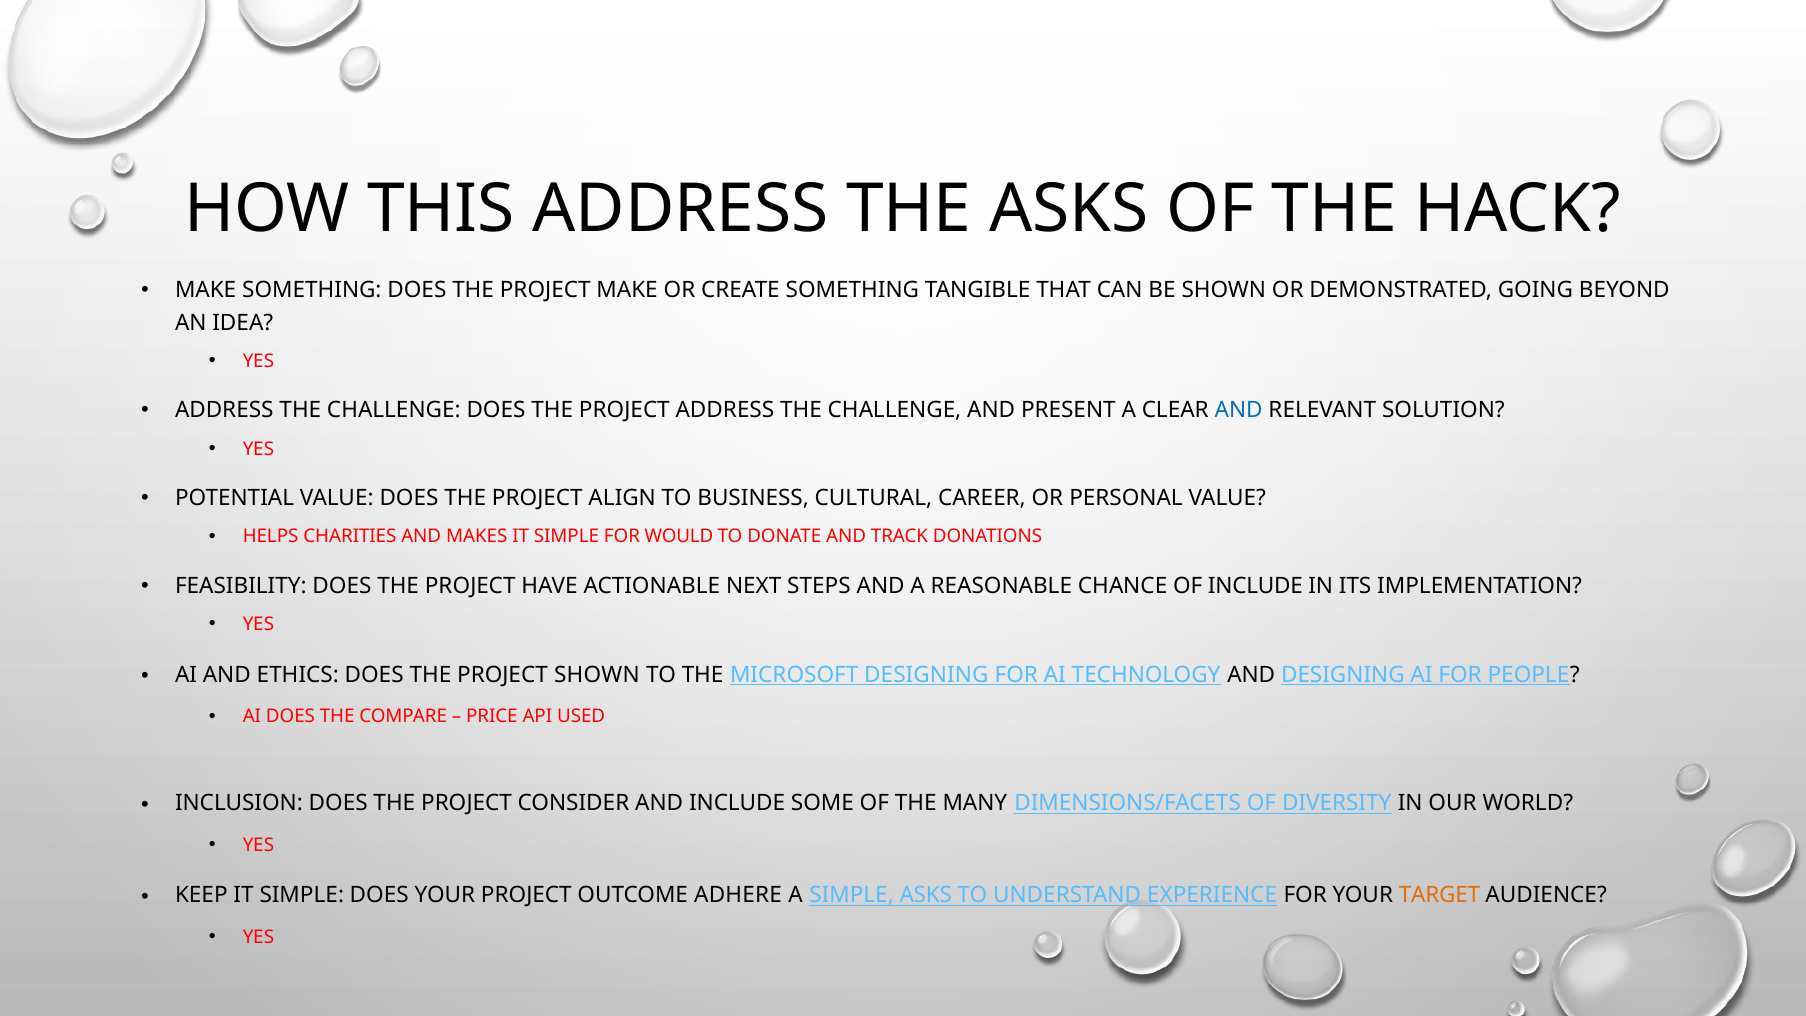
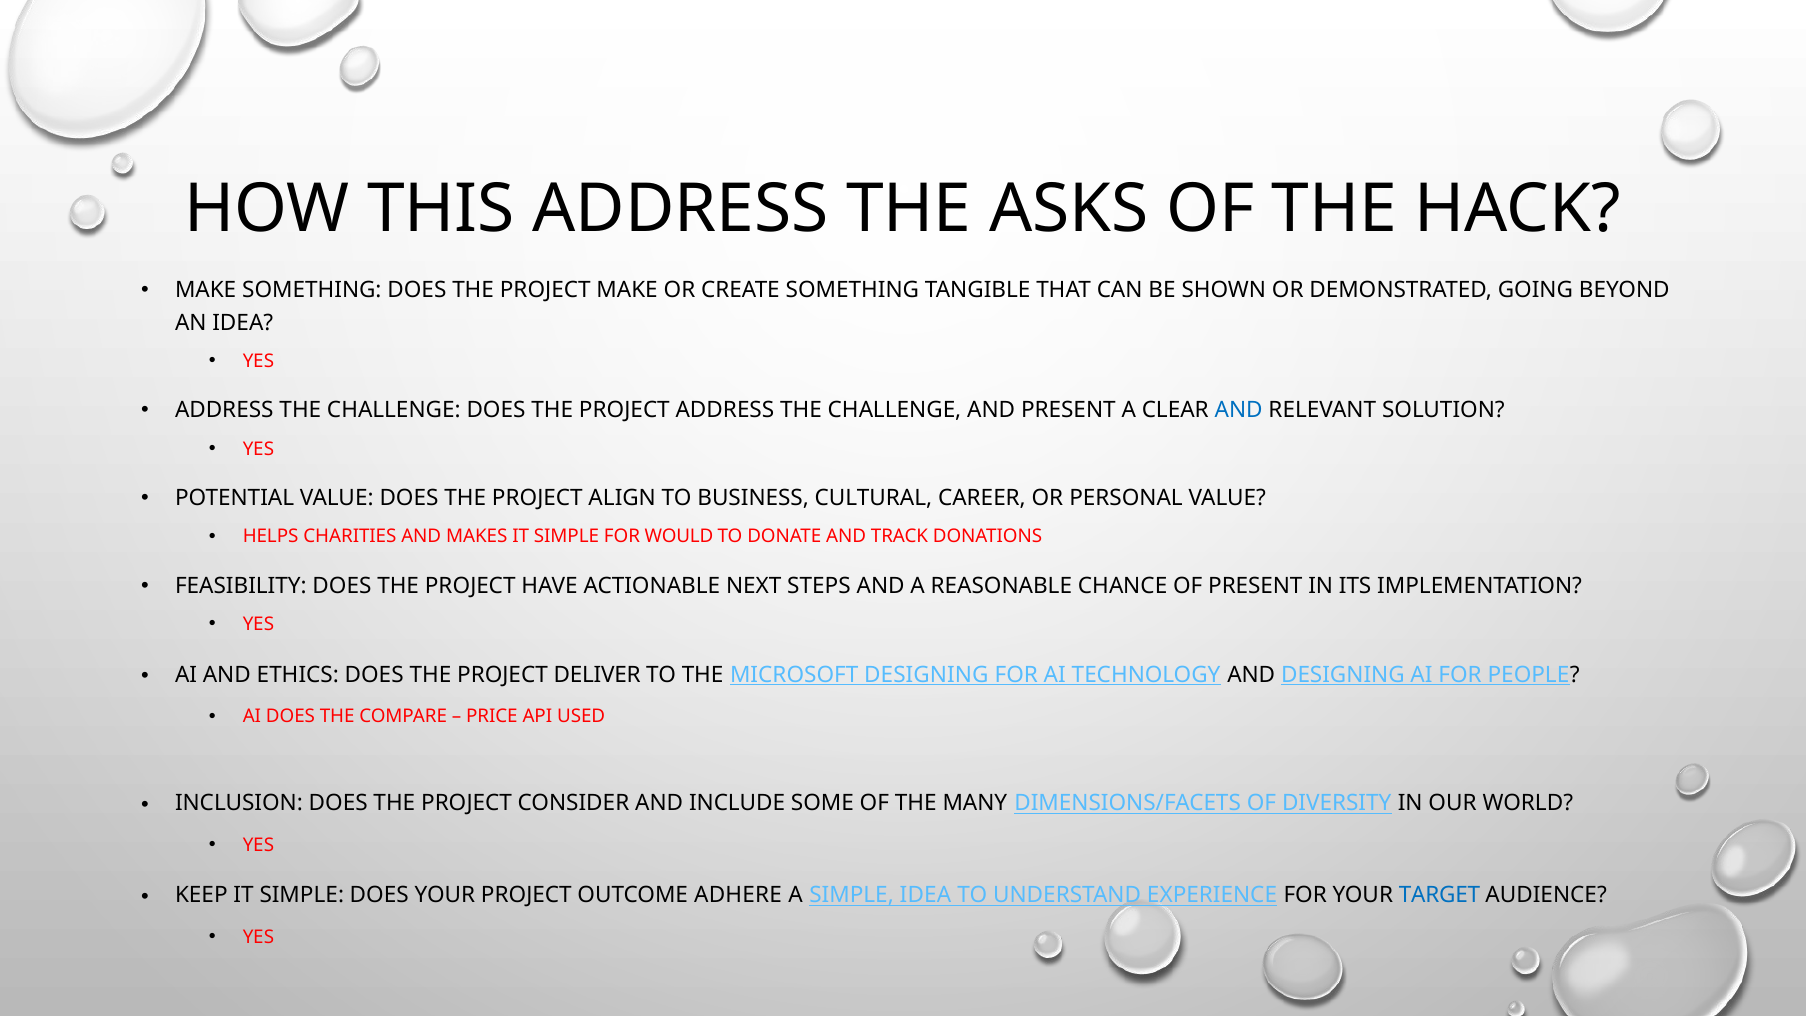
OF INCLUDE: INCLUDE -> PRESENT
PROJECT SHOWN: SHOWN -> DELIVER
SIMPLE ASKS: ASKS -> IDEA
TARGET colour: orange -> blue
